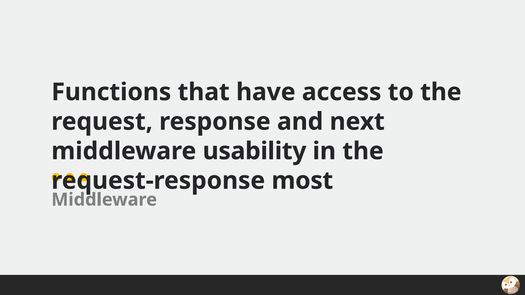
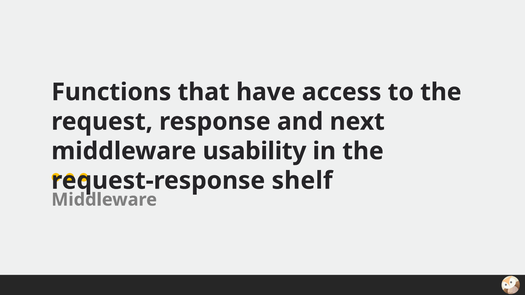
most: most -> shelf
